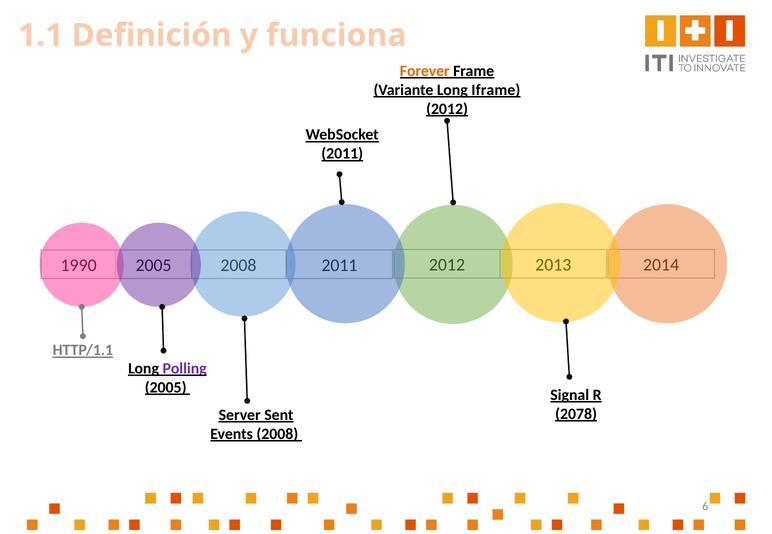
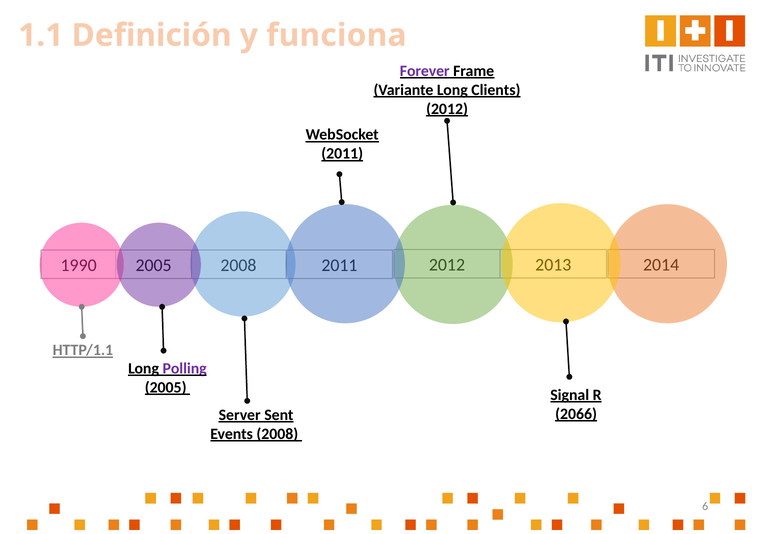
Forever colour: orange -> purple
Iframe: Iframe -> Clients
2078: 2078 -> 2066
